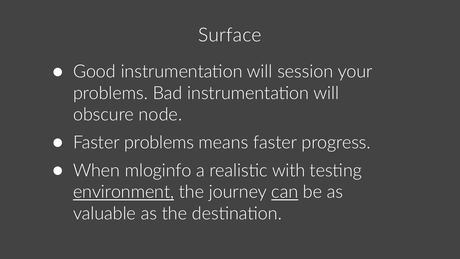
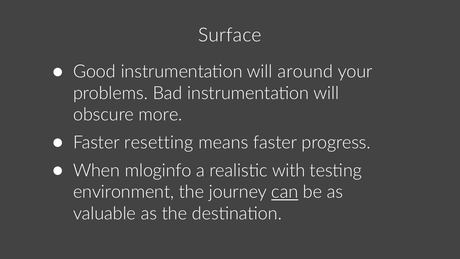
session: session -> around
node: node -> more
Faster problems: problems -> resetting
environment underline: present -> none
